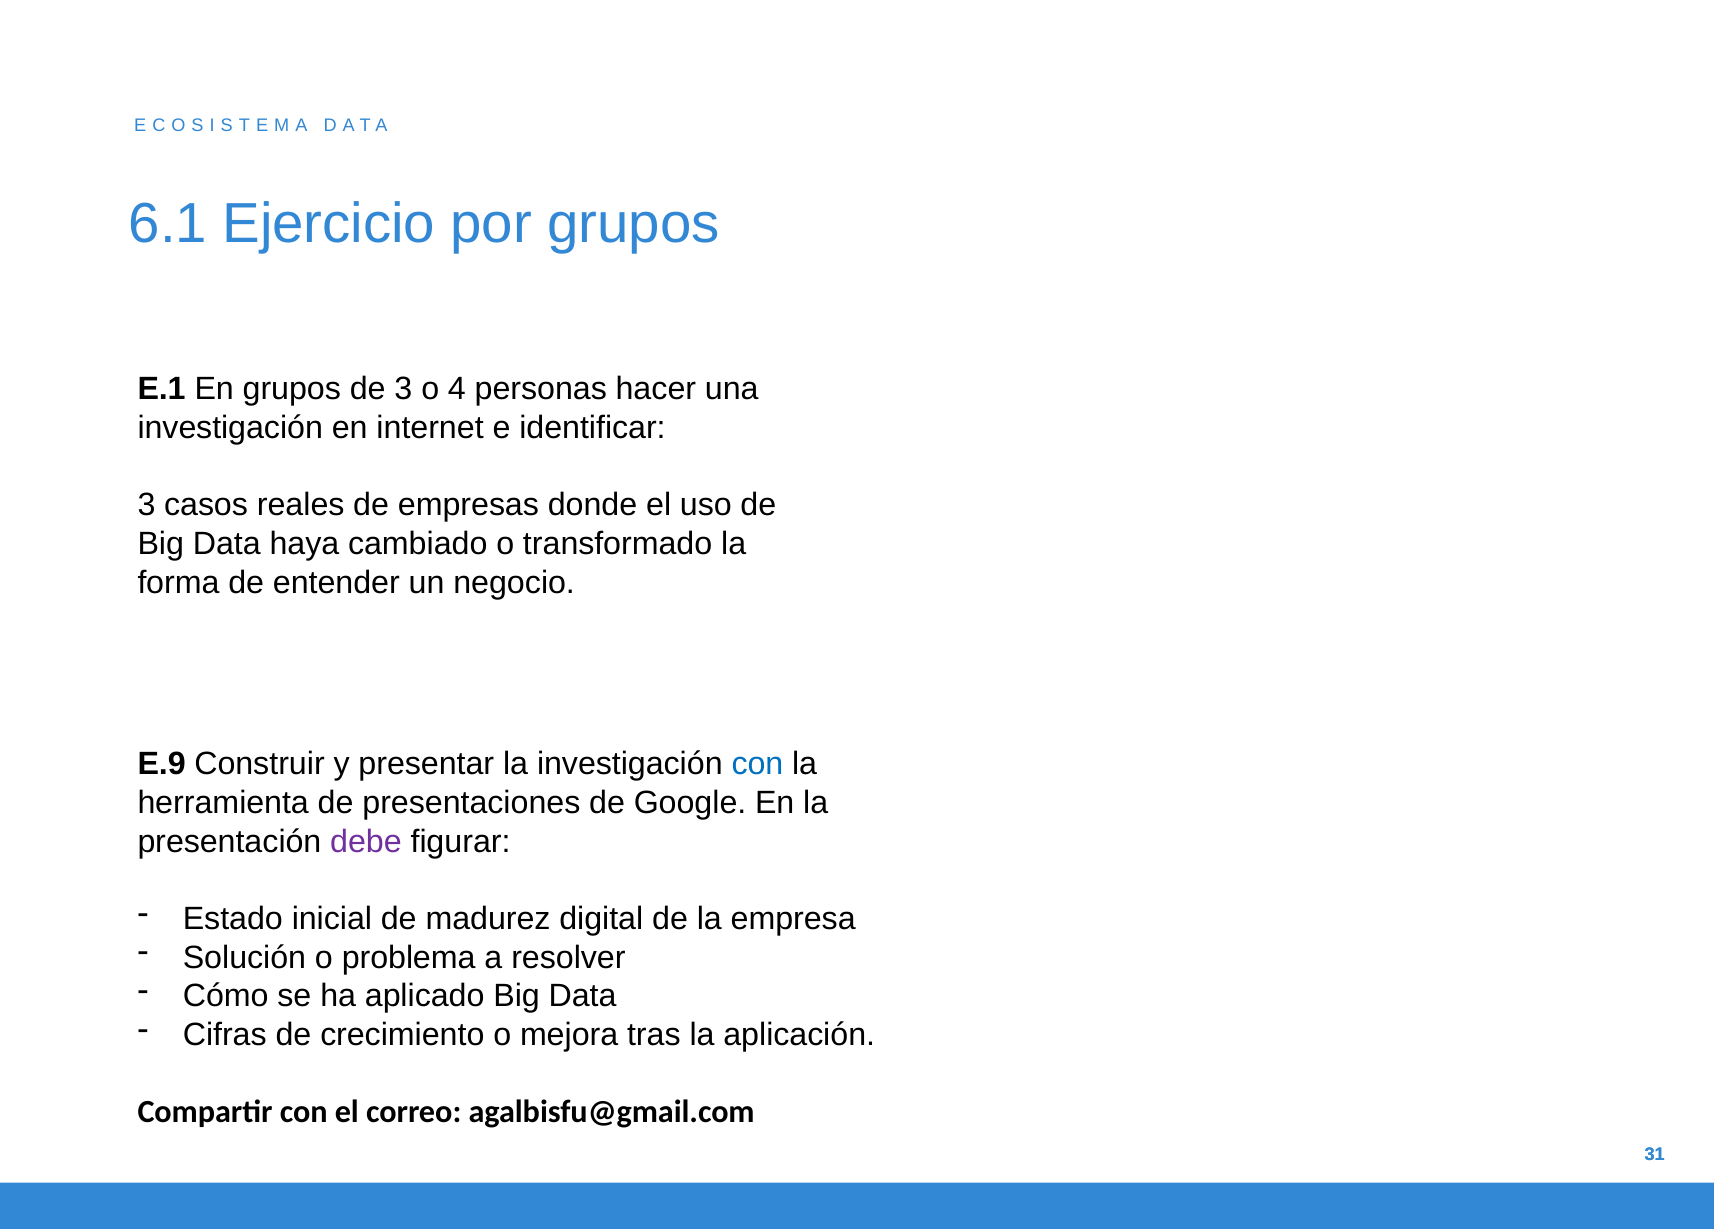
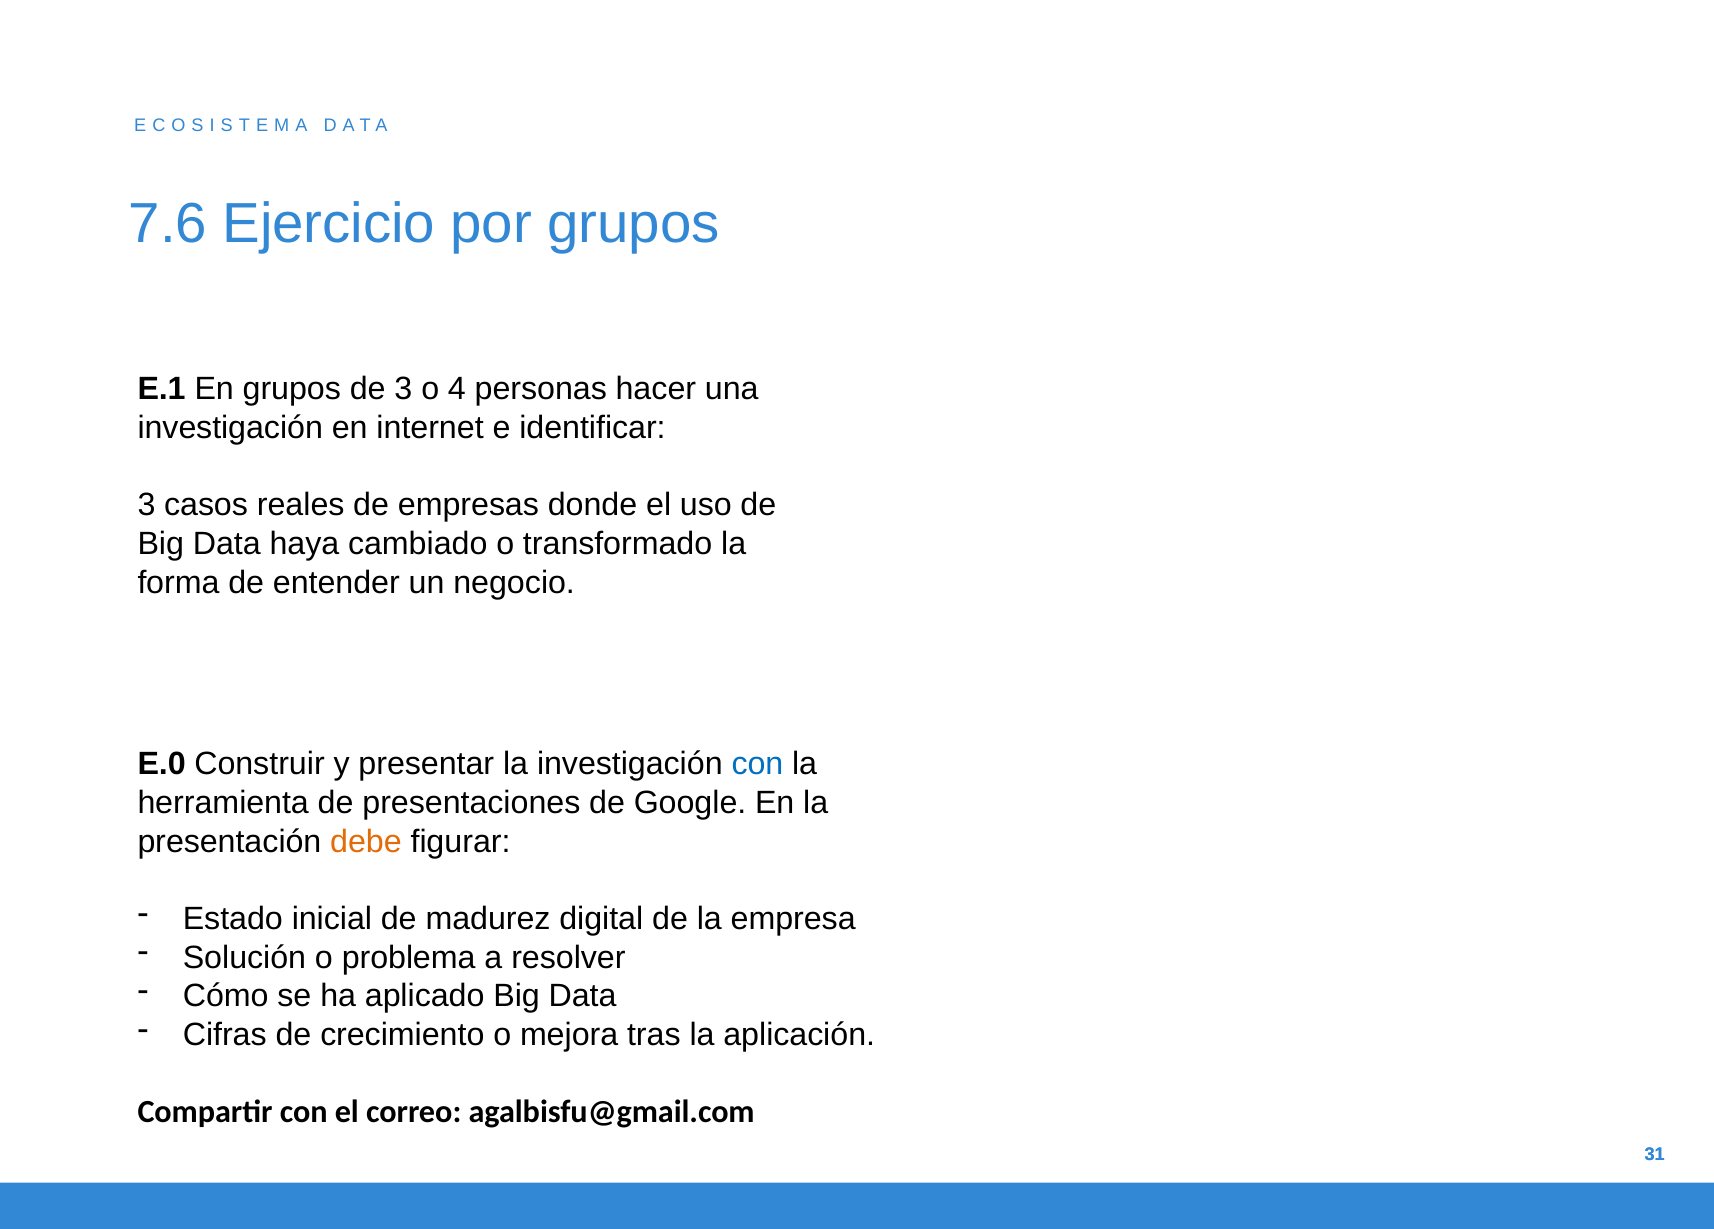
6.1: 6.1 -> 7.6
E.9: E.9 -> E.0
debe colour: purple -> orange
